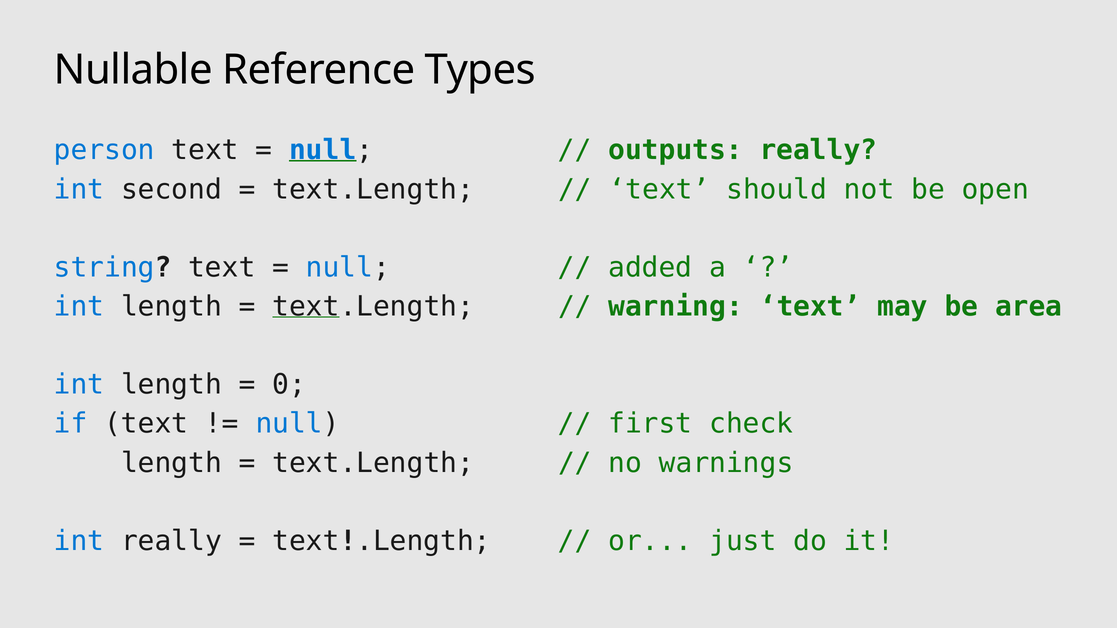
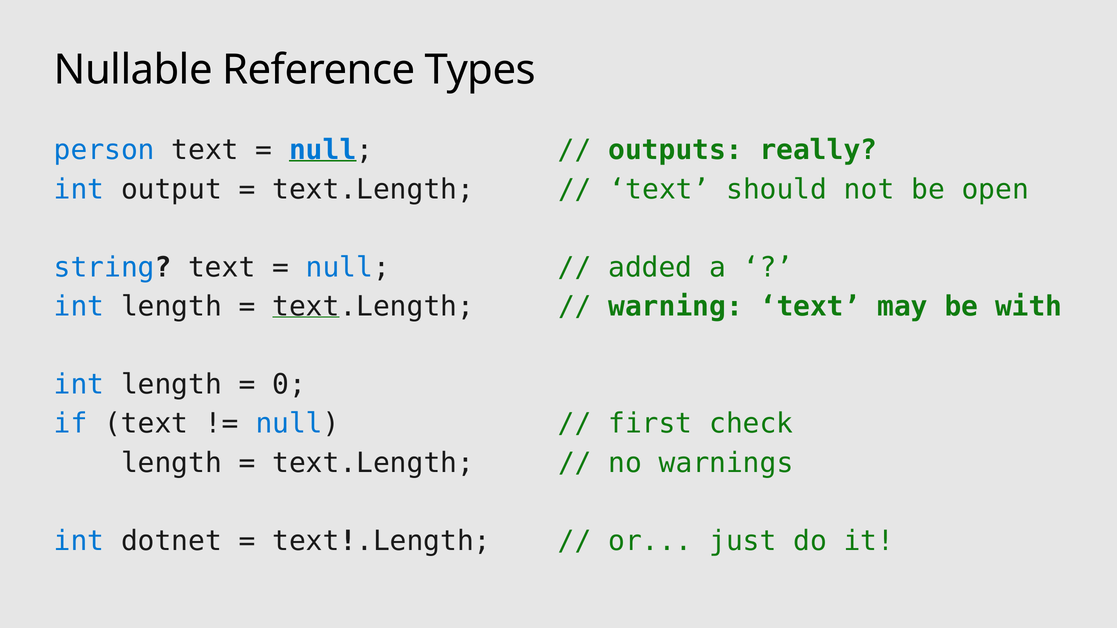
second: second -> output
area: area -> with
int really: really -> dotnet
